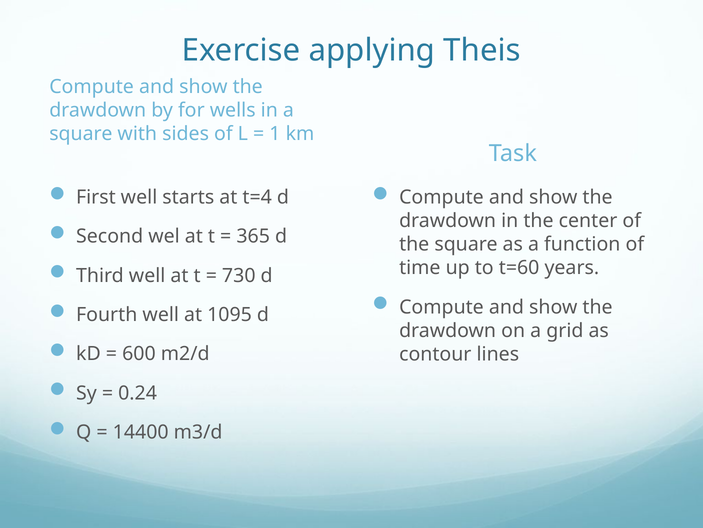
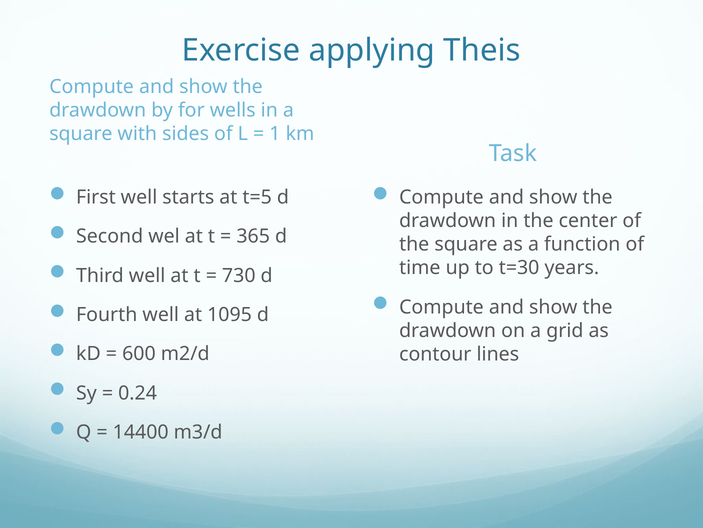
t=4: t=4 -> t=5
t=60: t=60 -> t=30
